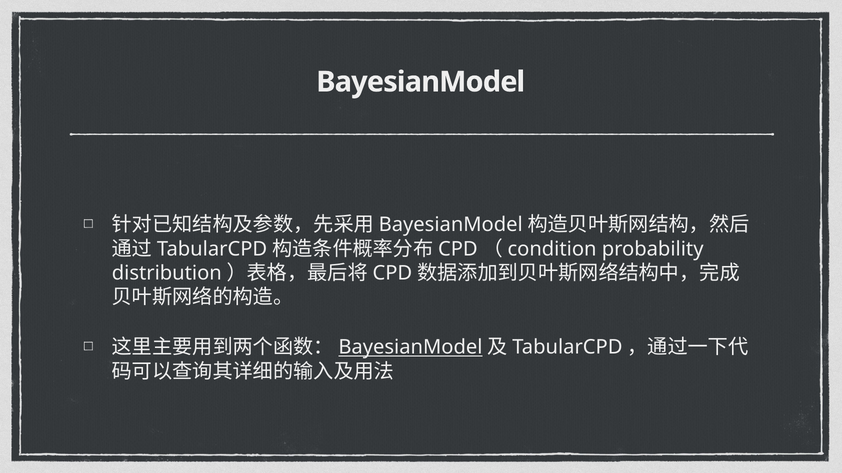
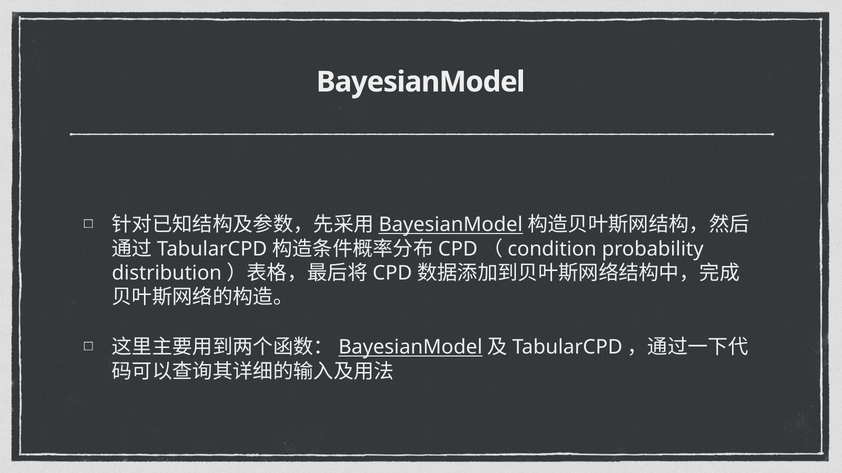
BayesianModel at (451, 225) underline: none -> present
